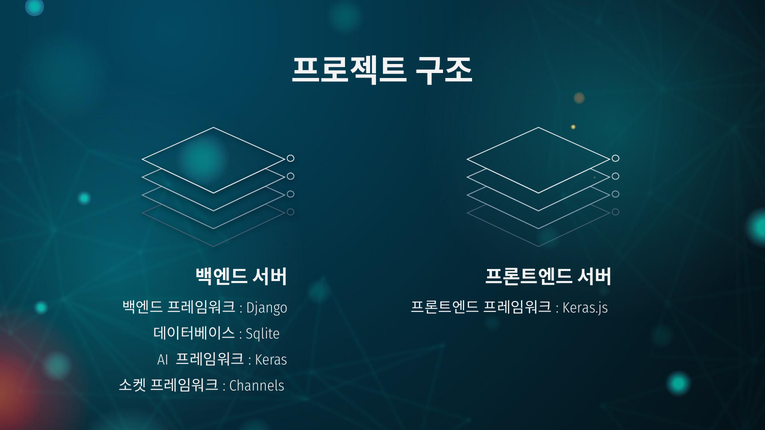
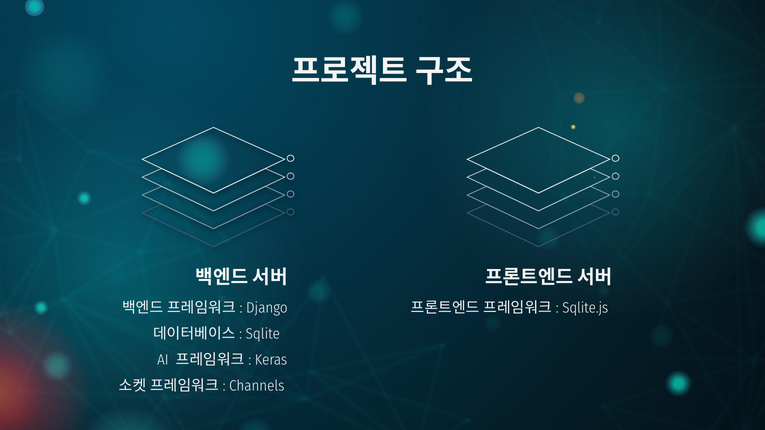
Keras.js: Keras.js -> Sqlite.js
